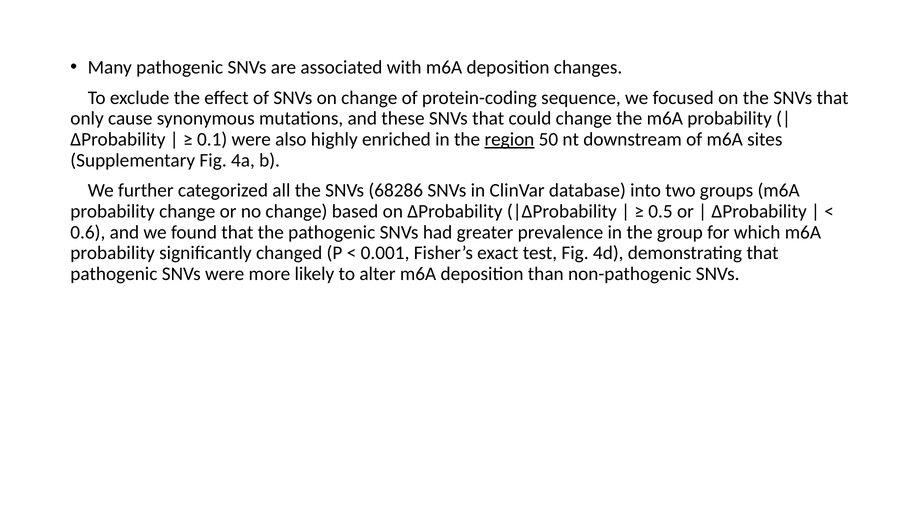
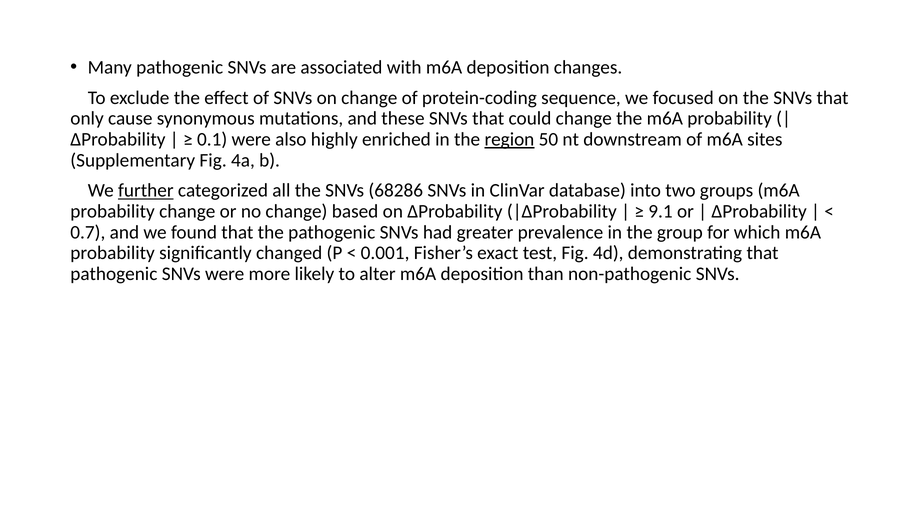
further underline: none -> present
0.5: 0.5 -> 9.1
0.6: 0.6 -> 0.7
